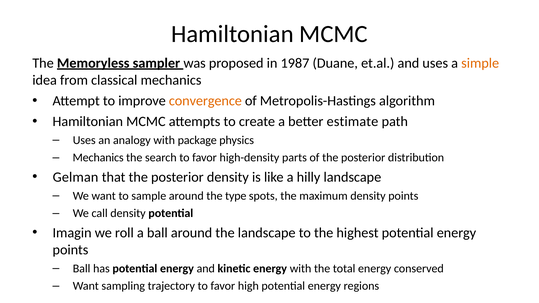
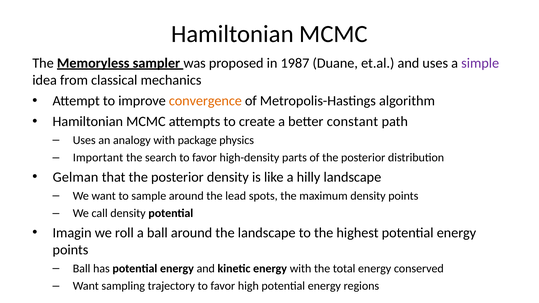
simple colour: orange -> purple
estimate: estimate -> constant
Mechanics at (98, 158): Mechanics -> Important
type: type -> lead
